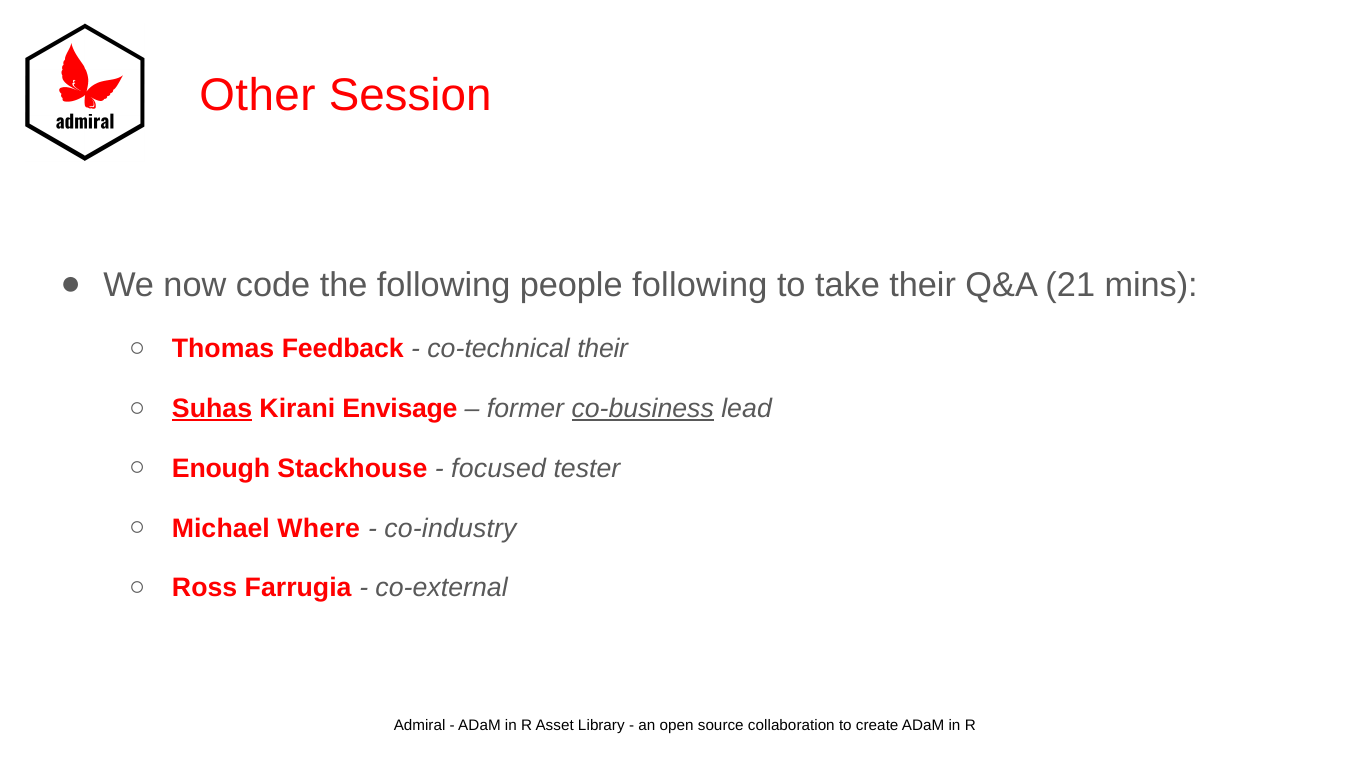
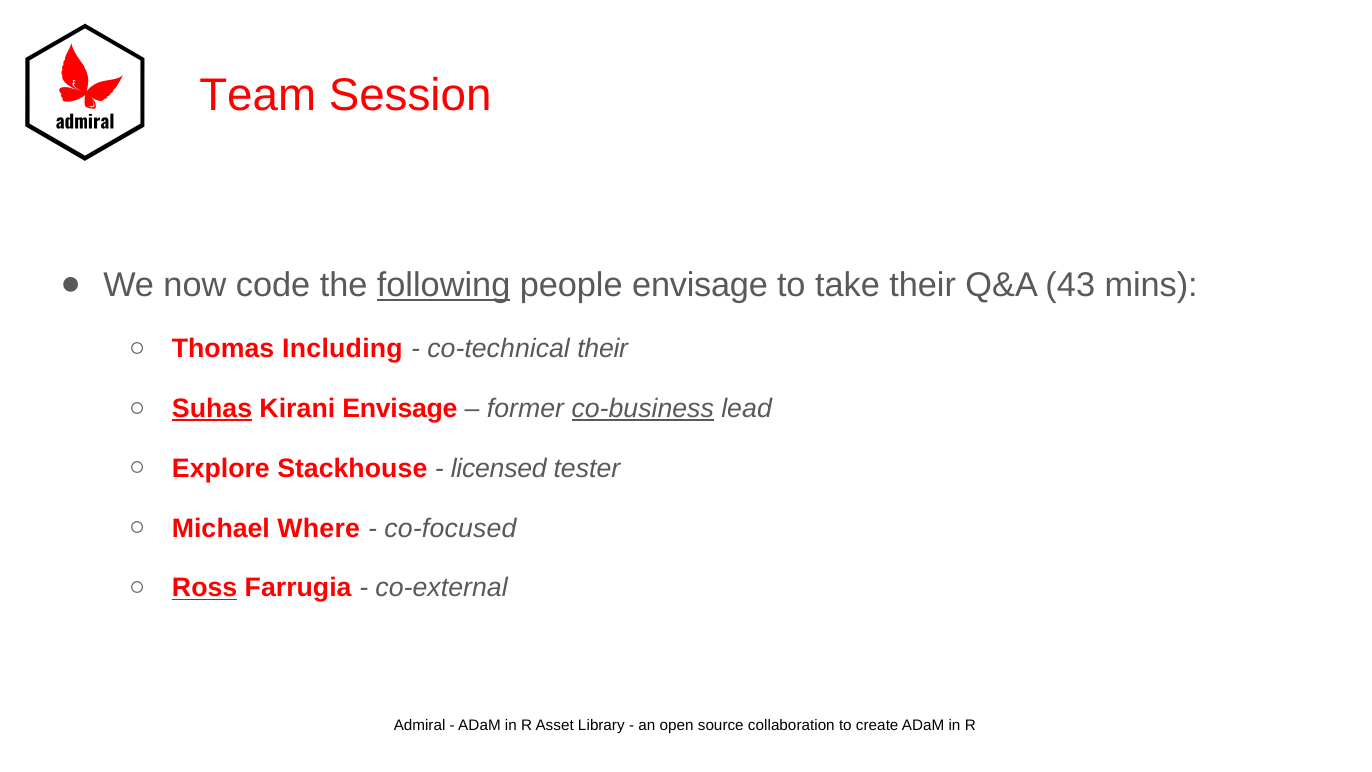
Other: Other -> Team
following at (444, 285) underline: none -> present
people following: following -> envisage
21: 21 -> 43
Feedback: Feedback -> Including
Enough: Enough -> Explore
focused: focused -> licensed
co-industry: co-industry -> co-focused
Ross underline: none -> present
